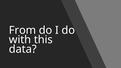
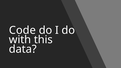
From: From -> Code
